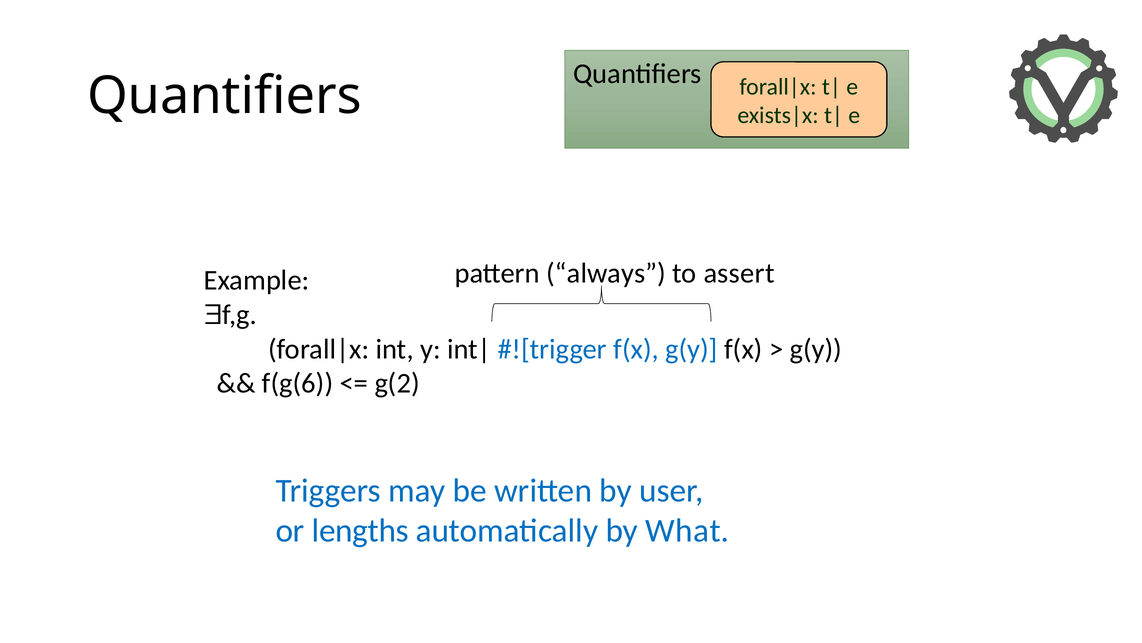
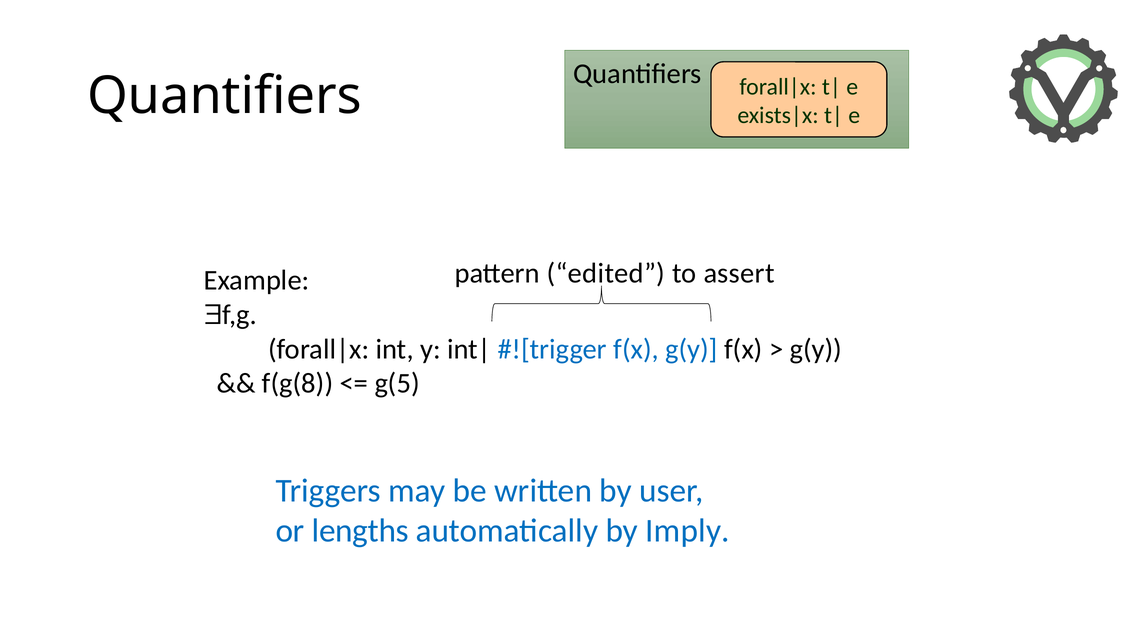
always: always -> edited
f(g(6: f(g(6 -> f(g(8
g(2: g(2 -> g(5
What: What -> Imply
